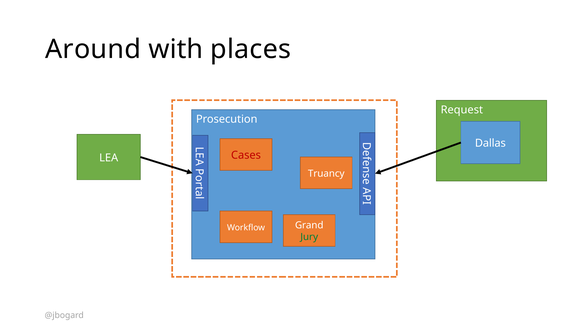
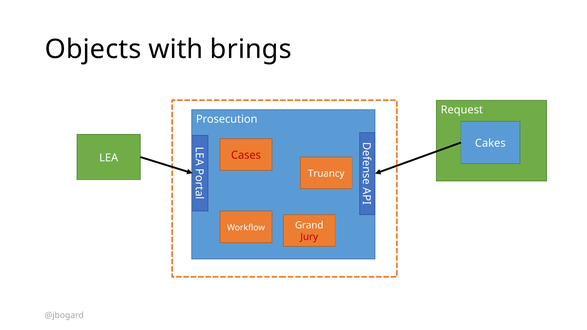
Around: Around -> Objects
places: places -> brings
Dallas: Dallas -> Cakes
Jury colour: green -> red
